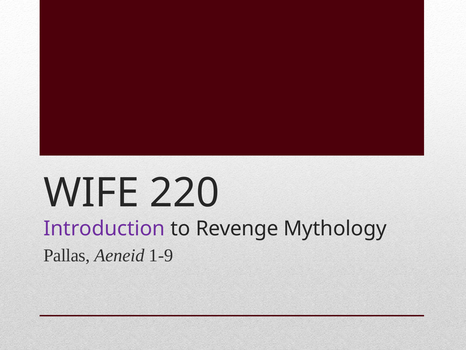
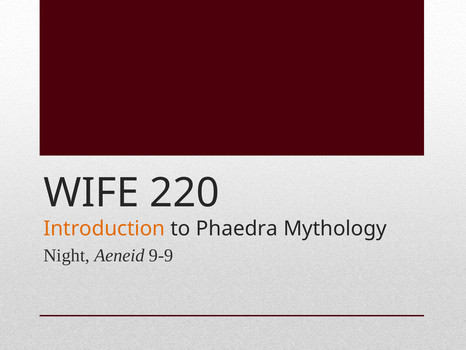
Introduction colour: purple -> orange
Revenge: Revenge -> Phaedra
Pallas: Pallas -> Night
1-9: 1-9 -> 9-9
